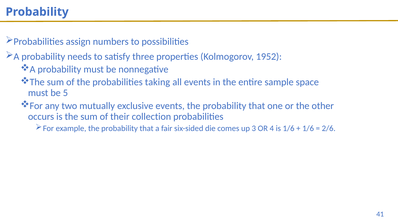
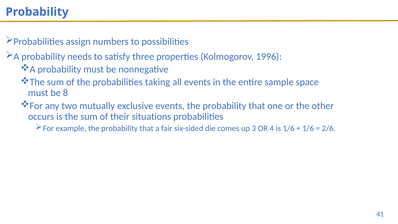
1952: 1952 -> 1996
5: 5 -> 8
collection: collection -> situations
